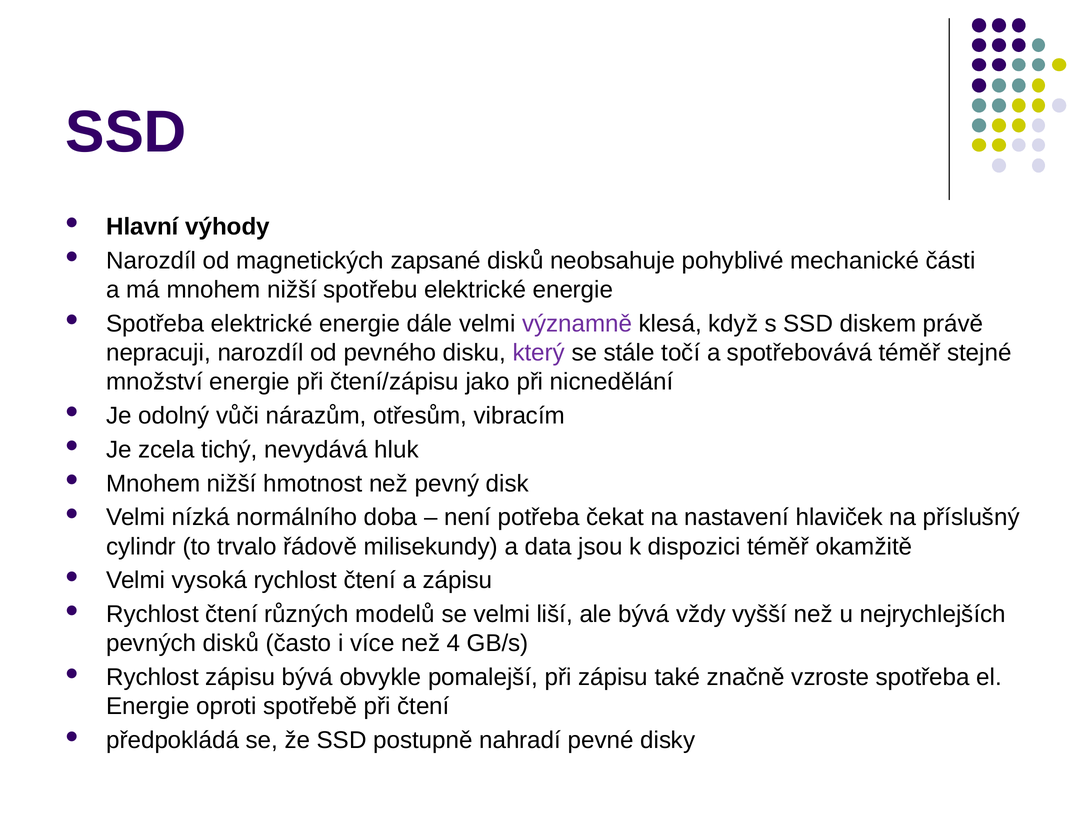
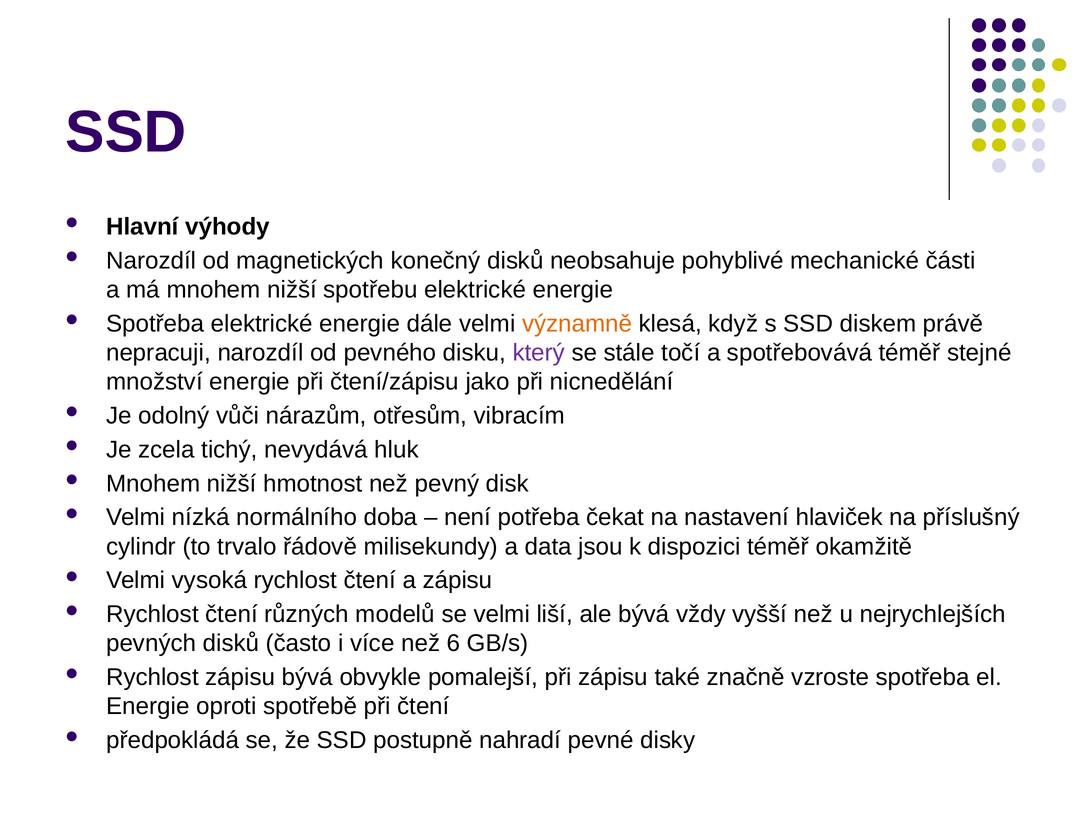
zapsané: zapsané -> konečný
významně colour: purple -> orange
4: 4 -> 6
